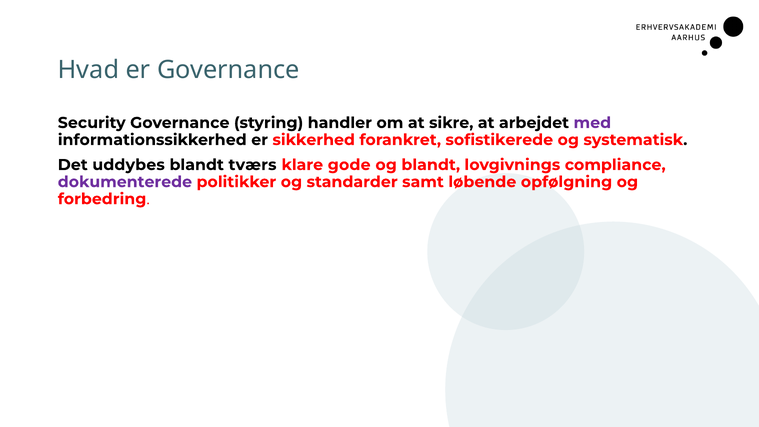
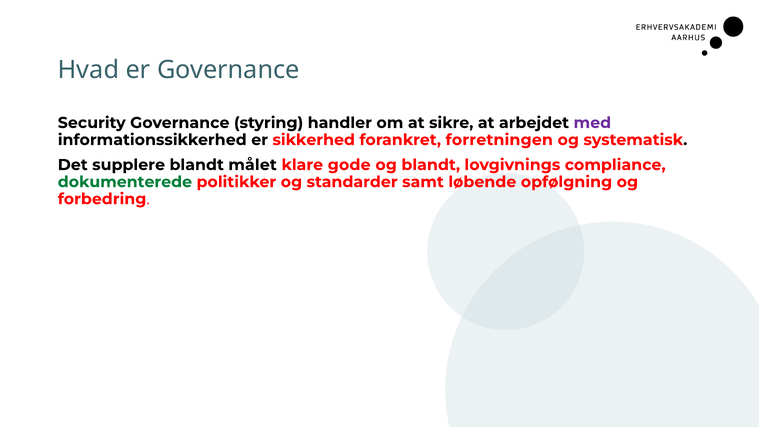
sofistikerede: sofistikerede -> forretningen
uddybes: uddybes -> supplere
tværs: tværs -> målet
dokumenterede colour: purple -> green
